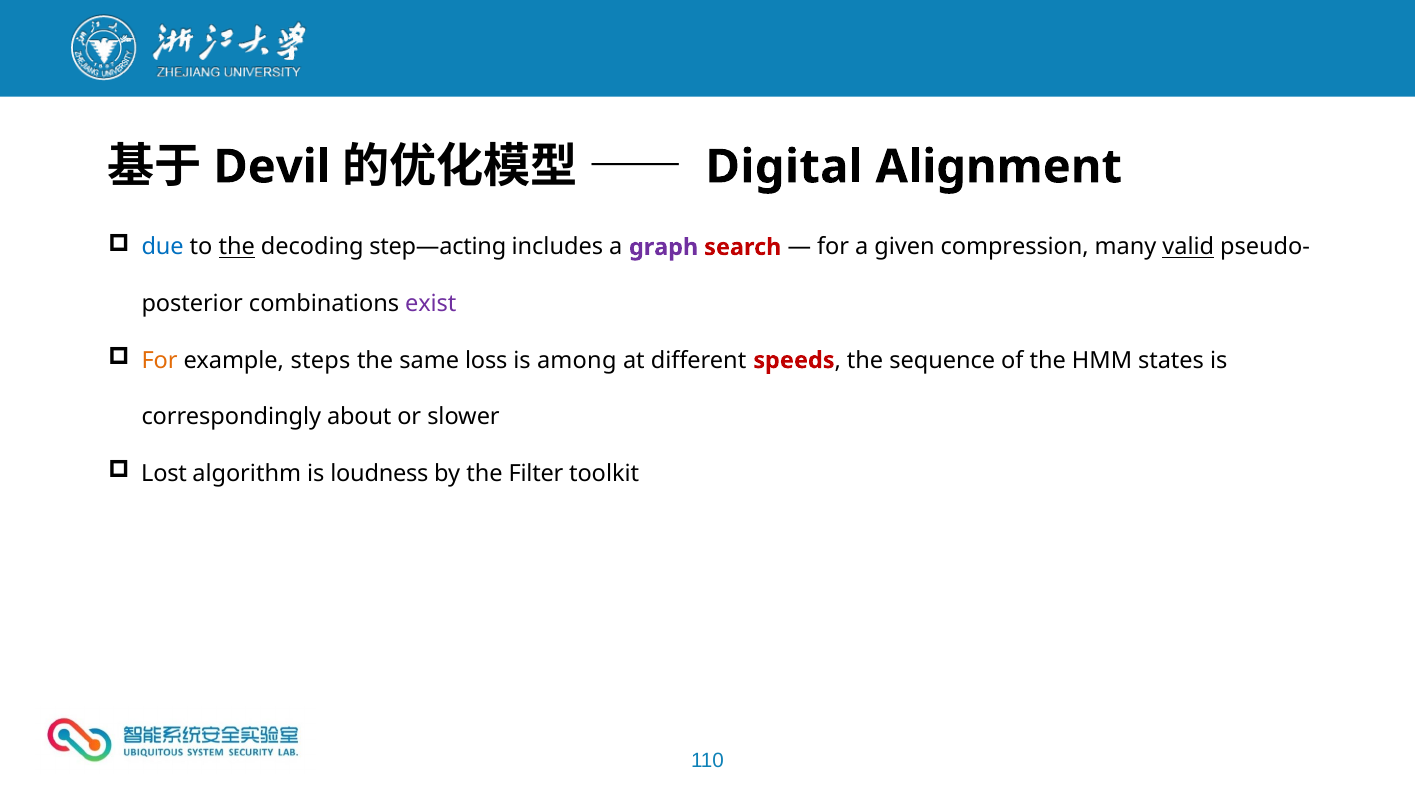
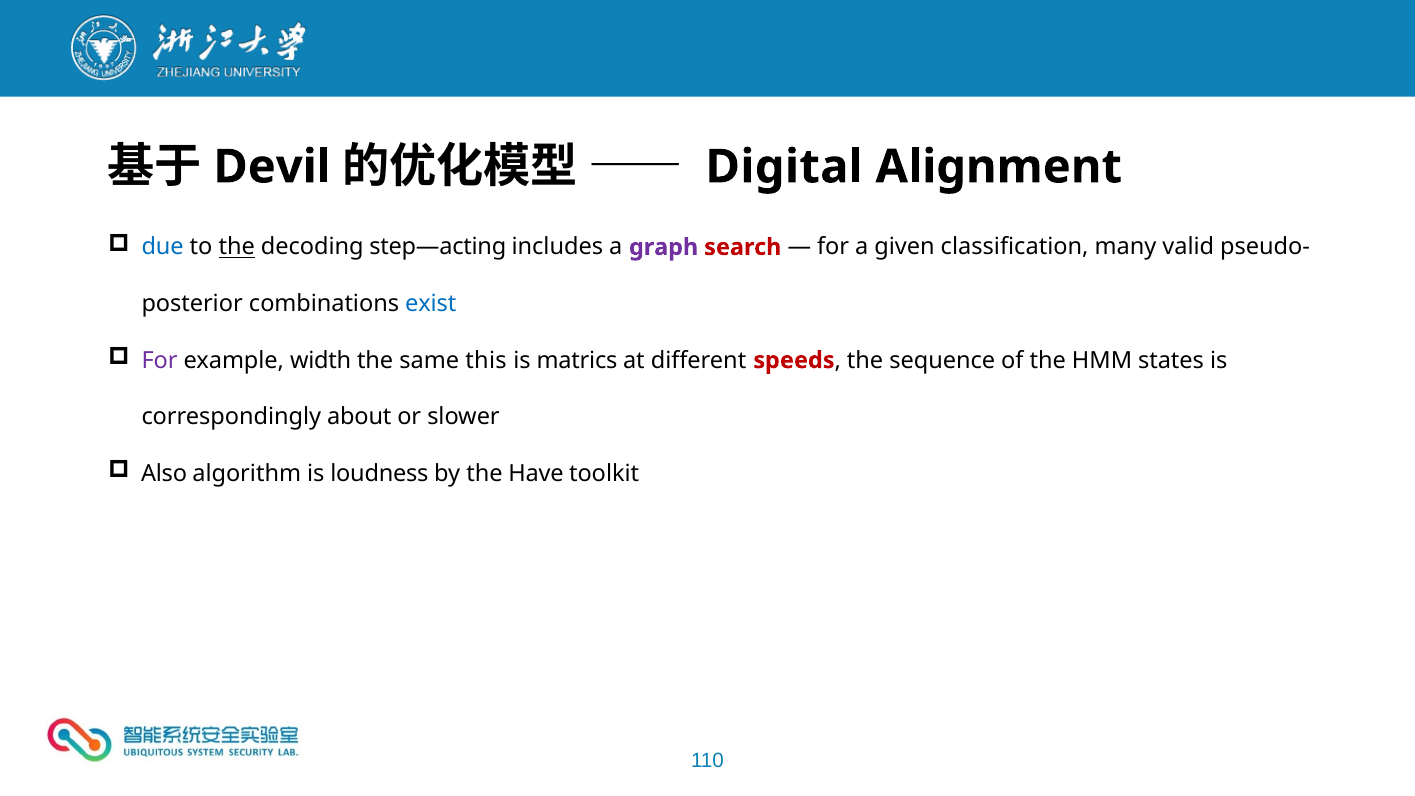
compression: compression -> classification
valid underline: present -> none
exist colour: purple -> blue
For at (160, 360) colour: orange -> purple
steps: steps -> width
loss: loss -> this
among: among -> matrics
Lost: Lost -> Also
Filter: Filter -> Have
